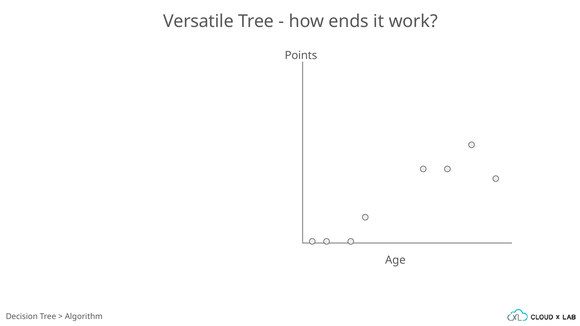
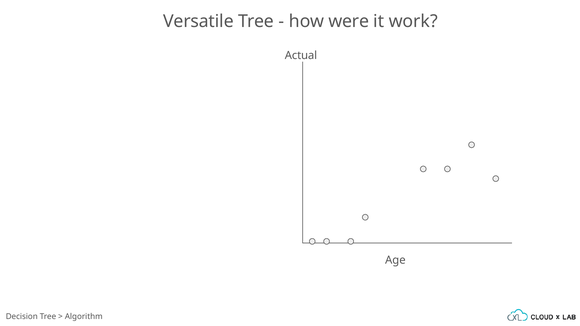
ends: ends -> were
Points: Points -> Actual
